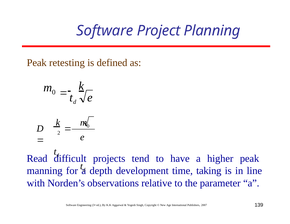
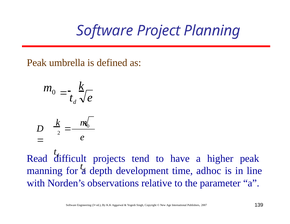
retesting: retesting -> umbrella
taking: taking -> adhoc
